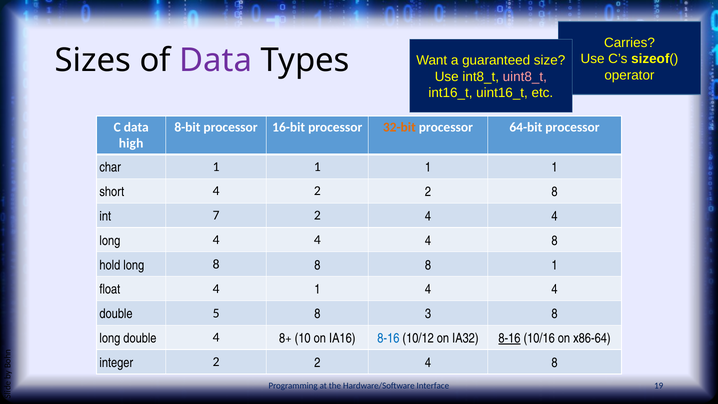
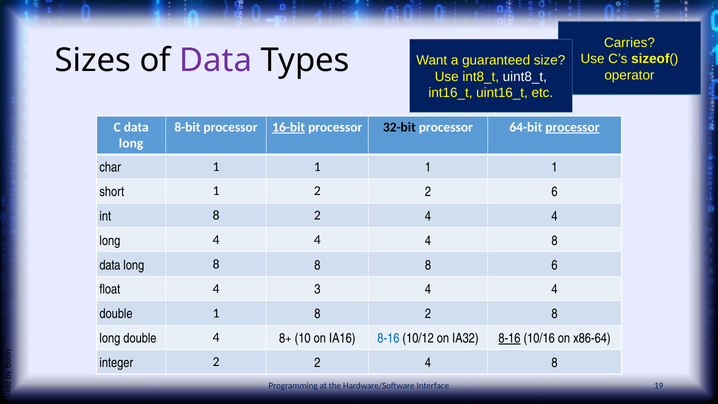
uint8_t colour: pink -> white
16-bit underline: none -> present
32-bit colour: orange -> black
processor at (572, 127) underline: none -> present
high at (131, 143): high -> long
short 4: 4 -> 1
2 8: 8 -> 6
int 7: 7 -> 8
hold at (110, 265): hold -> data
8 1: 1 -> 6
4 1: 1 -> 3
double 5: 5 -> 1
3 at (428, 314): 3 -> 2
